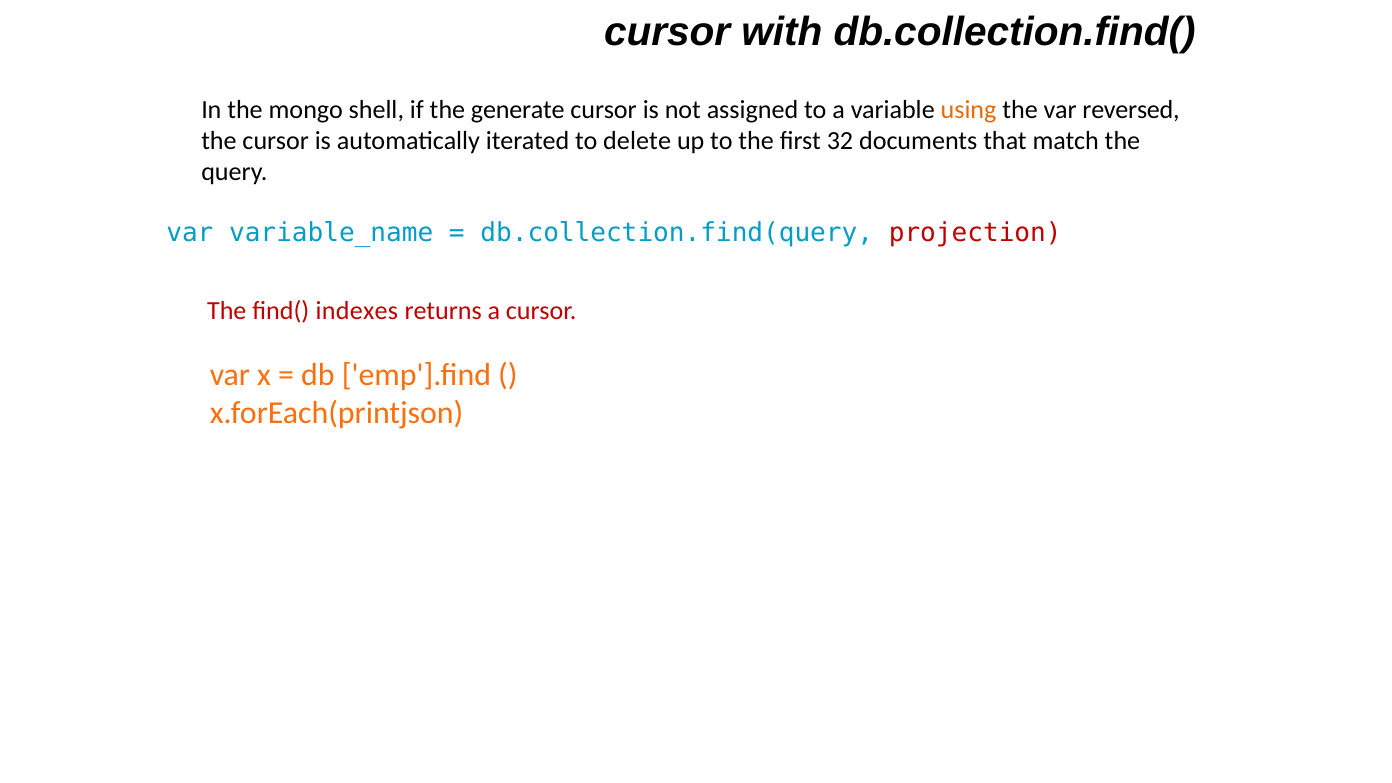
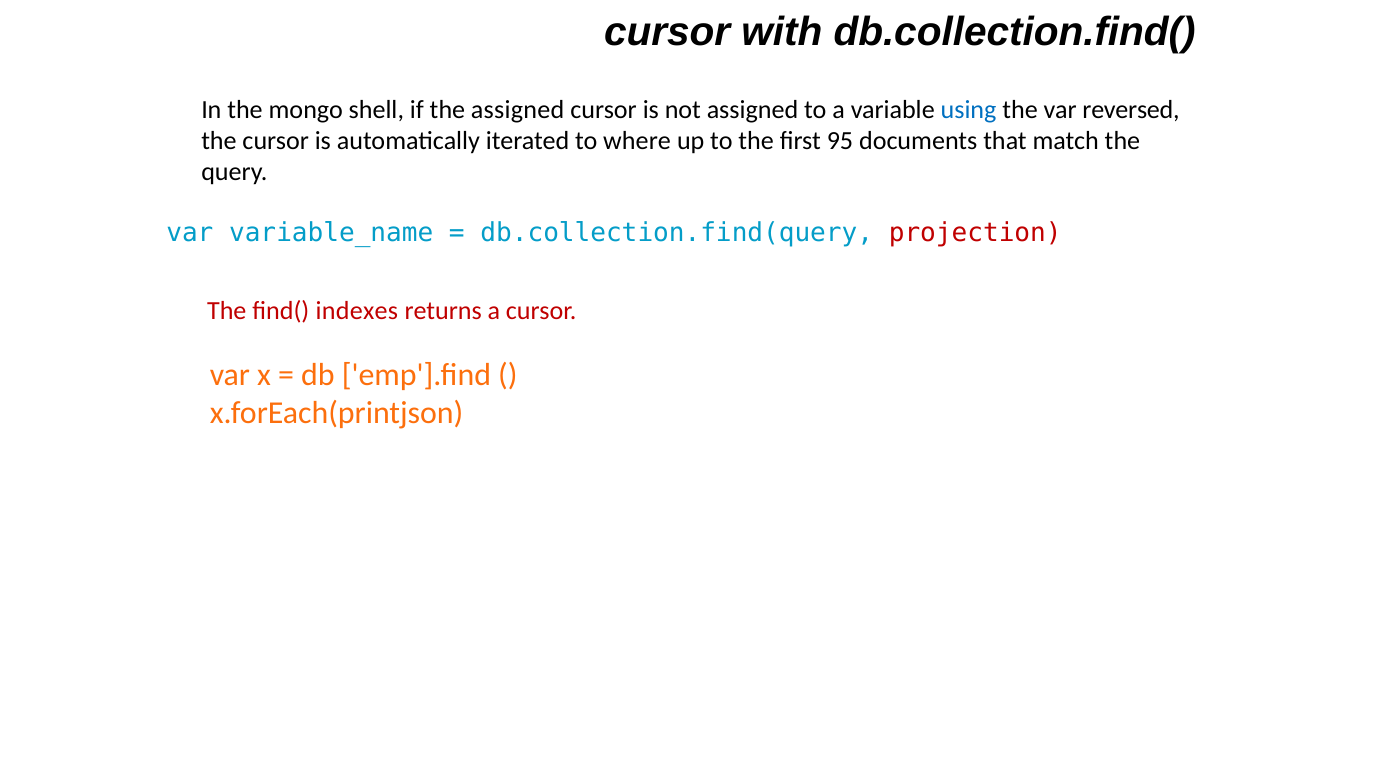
the generate: generate -> assigned
using colour: orange -> blue
delete: delete -> where
32: 32 -> 95
